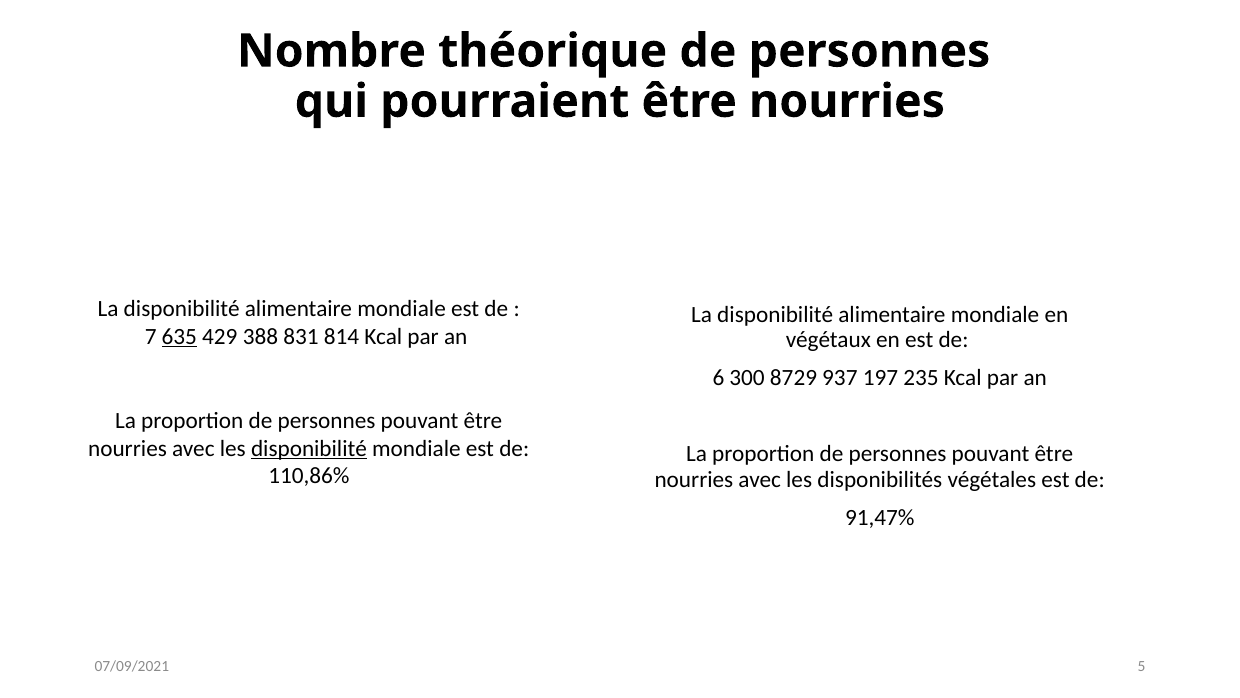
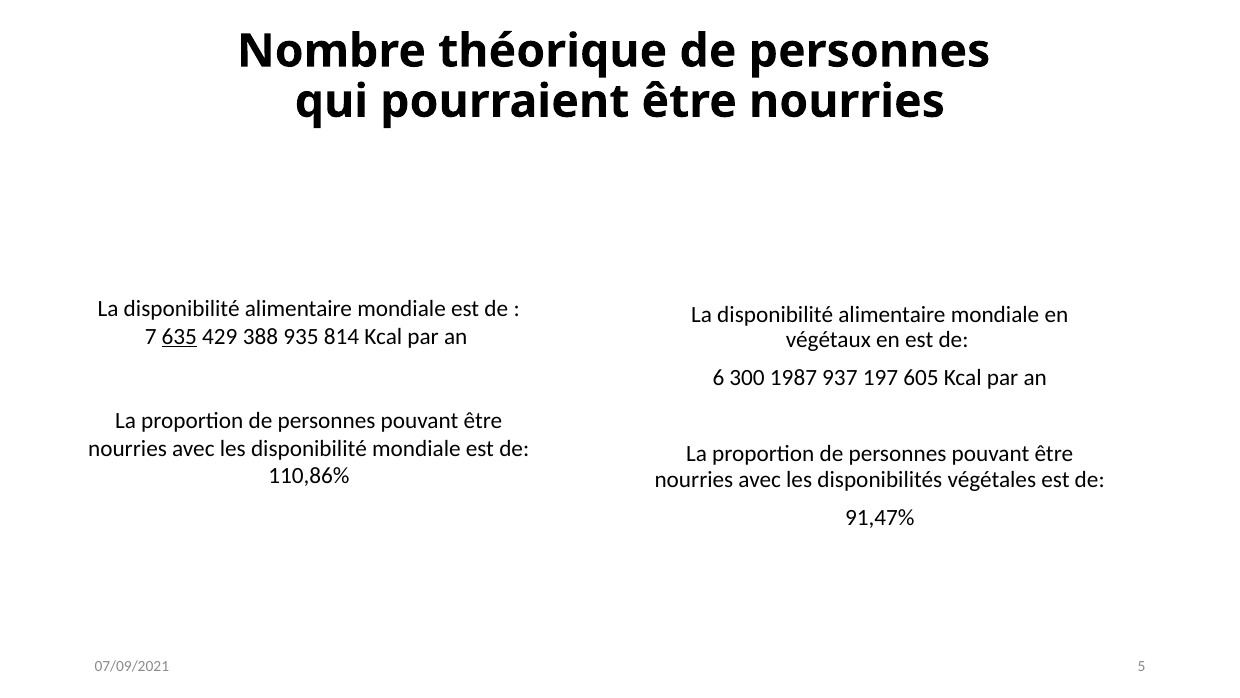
831: 831 -> 935
8729: 8729 -> 1987
235: 235 -> 605
disponibilité at (309, 448) underline: present -> none
